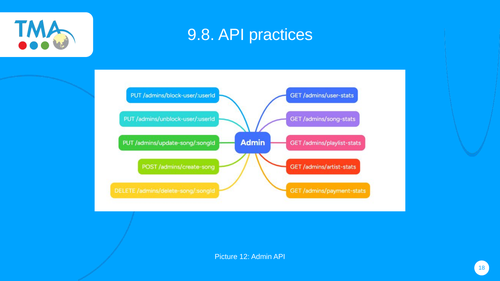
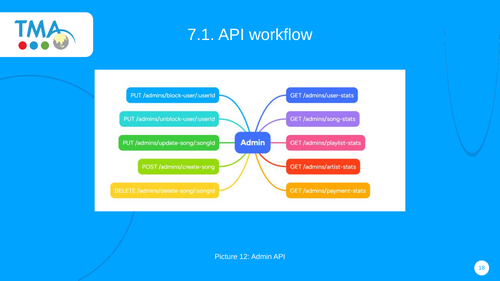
9.8: 9.8 -> 7.1
practices: practices -> workflow
